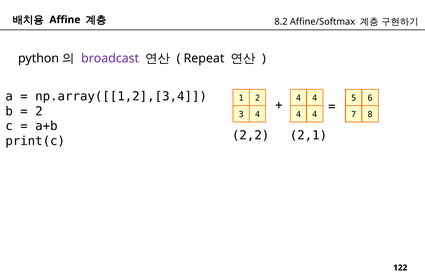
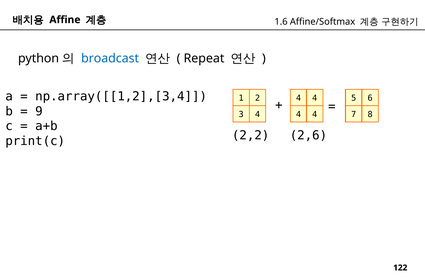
8.2: 8.2 -> 1.6
broadcast colour: purple -> blue
2 at (39, 111): 2 -> 9
2,1: 2,1 -> 2,6
